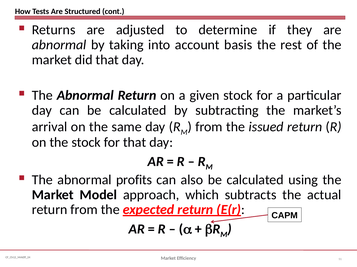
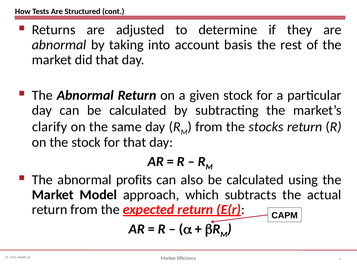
arrival: arrival -> clarify
issued: issued -> stocks
